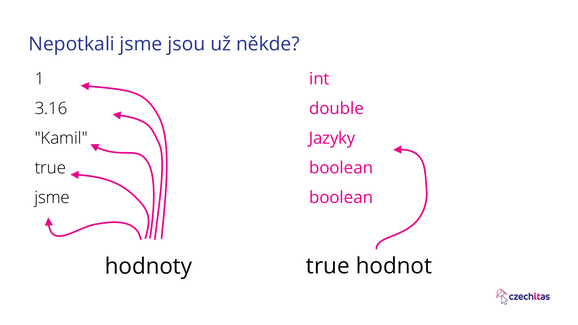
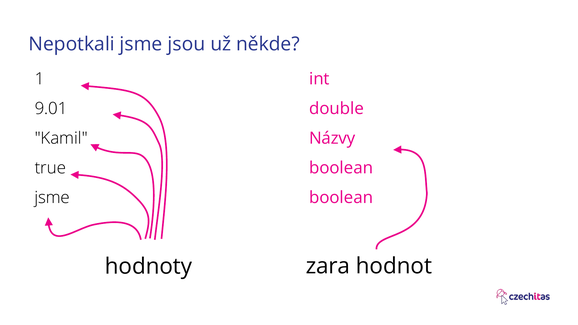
3.16: 3.16 -> 9.01
Jazyky: Jazyky -> Názvy
true at (328, 266): true -> zara
